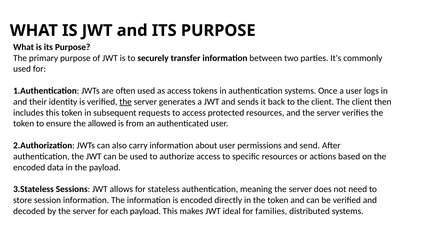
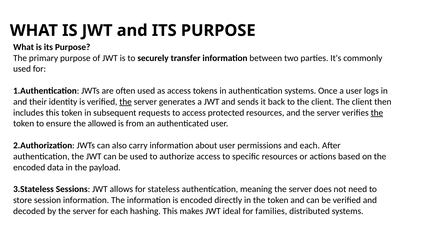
the at (377, 113) underline: none -> present
and send: send -> each
each payload: payload -> hashing
